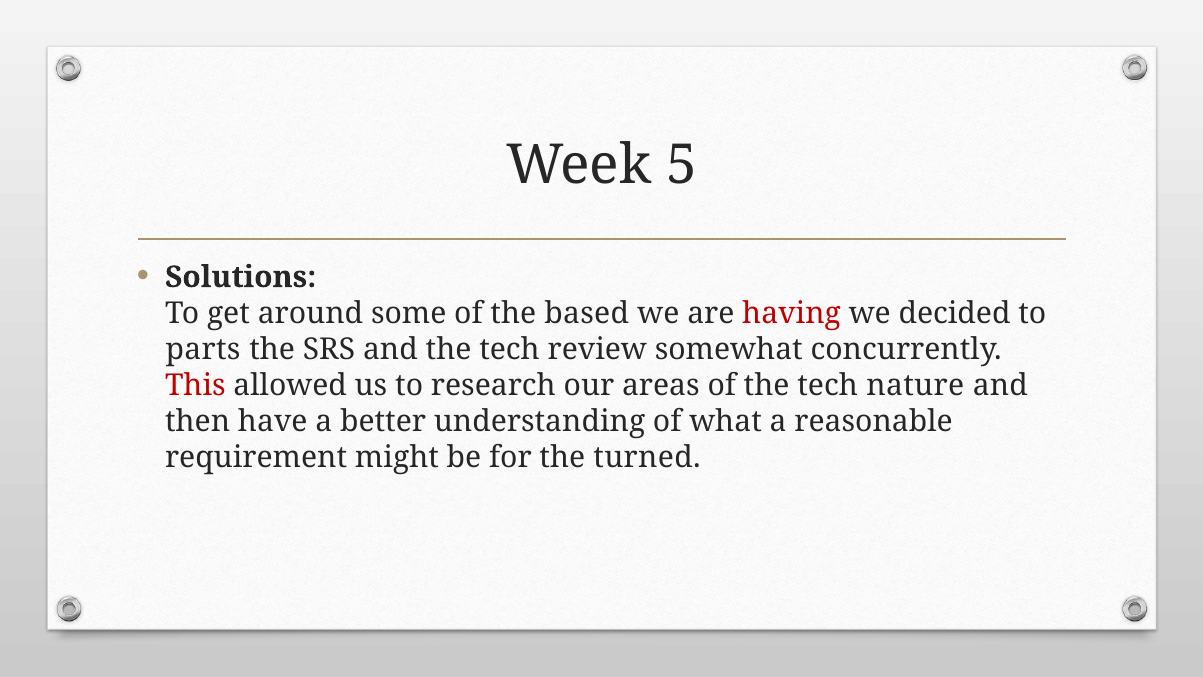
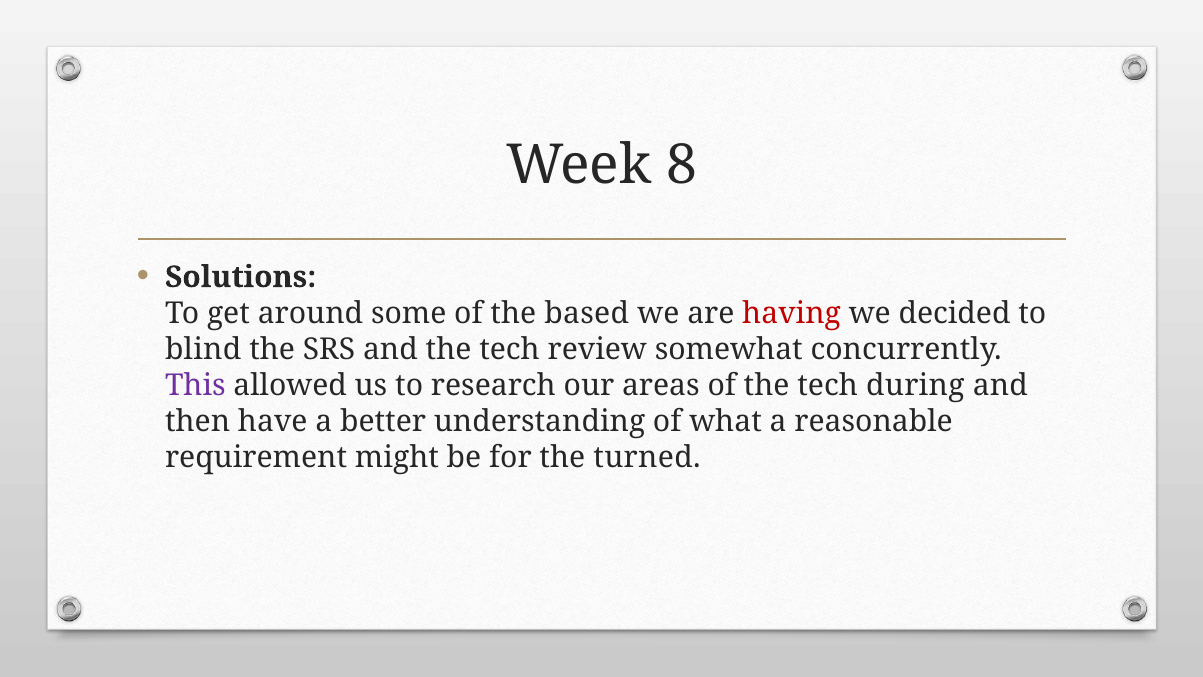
5: 5 -> 8
parts: parts -> blind
This colour: red -> purple
nature: nature -> during
